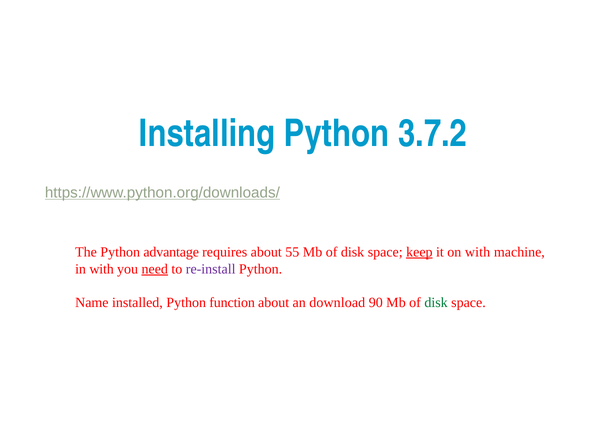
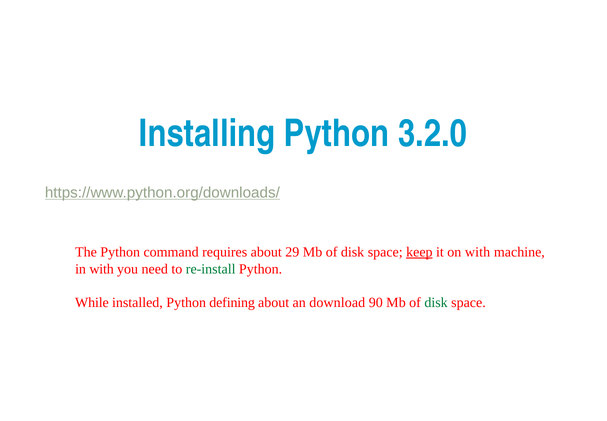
3.7.2: 3.7.2 -> 3.2.0
advantage: advantage -> command
55: 55 -> 29
need underline: present -> none
re-install colour: purple -> green
Name: Name -> While
function: function -> defining
